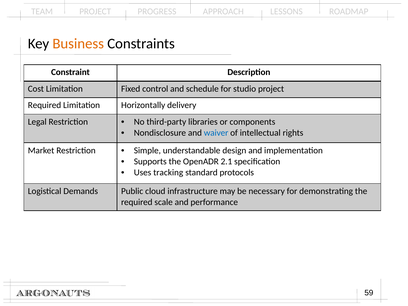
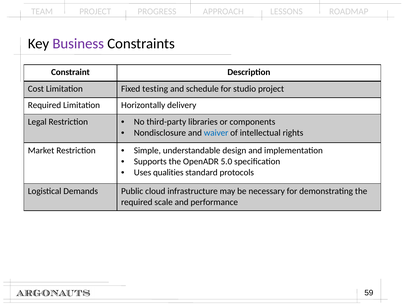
Business colour: orange -> purple
control: control -> testing
2.1: 2.1 -> 5.0
tracking: tracking -> qualities
